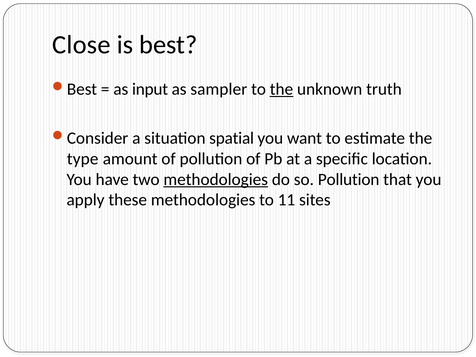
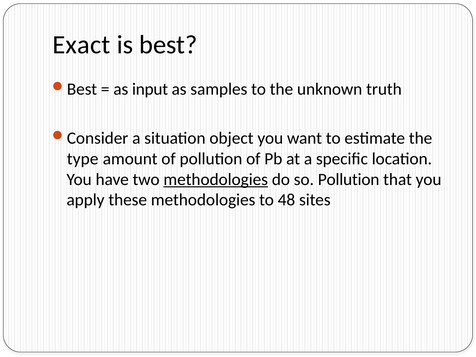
Close: Close -> Exact
sampler: sampler -> samples
the at (281, 89) underline: present -> none
spatial: spatial -> object
11: 11 -> 48
